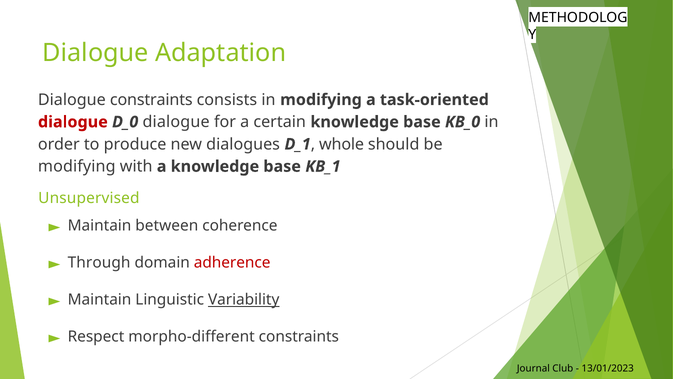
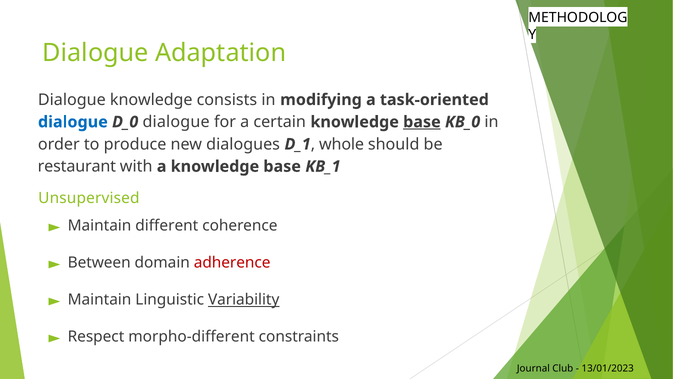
Dialogue constraints: constraints -> knowledge
dialogue at (73, 122) colour: red -> blue
base at (422, 122) underline: none -> present
modifying at (77, 166): modifying -> restaurant
between: between -> different
Through: Through -> Between
